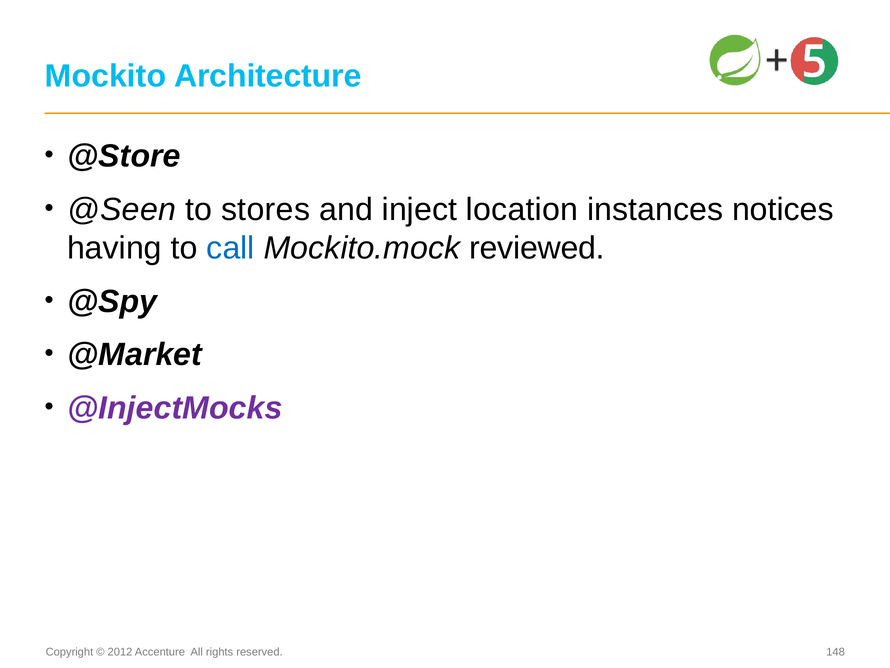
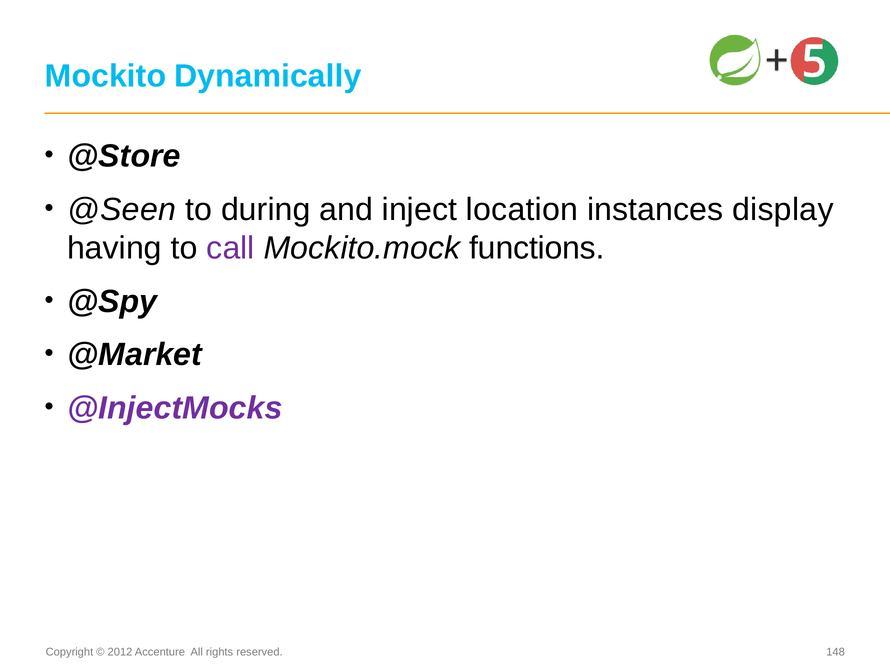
Architecture: Architecture -> Dynamically
stores: stores -> during
notices: notices -> display
call colour: blue -> purple
reviewed: reviewed -> functions
